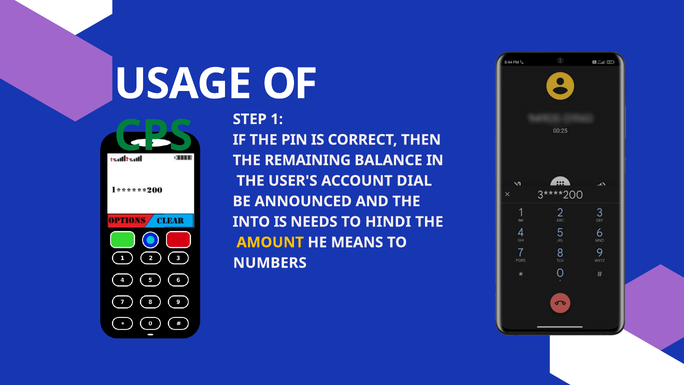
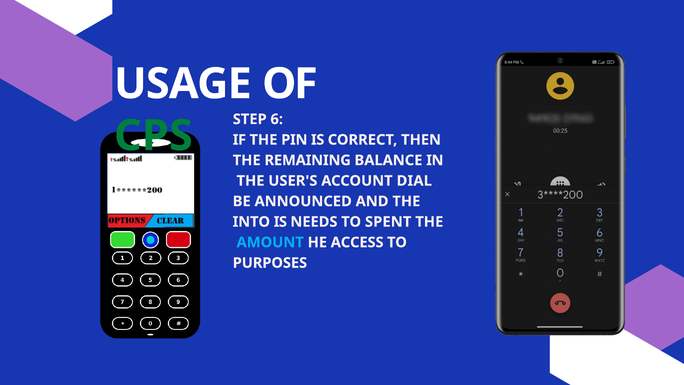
1: 1 -> 6
HINDI: HINDI -> SPENT
AMOUNT colour: yellow -> light blue
MEANS: MEANS -> ACCESS
NUMBERS: NUMBERS -> PURPOSES
